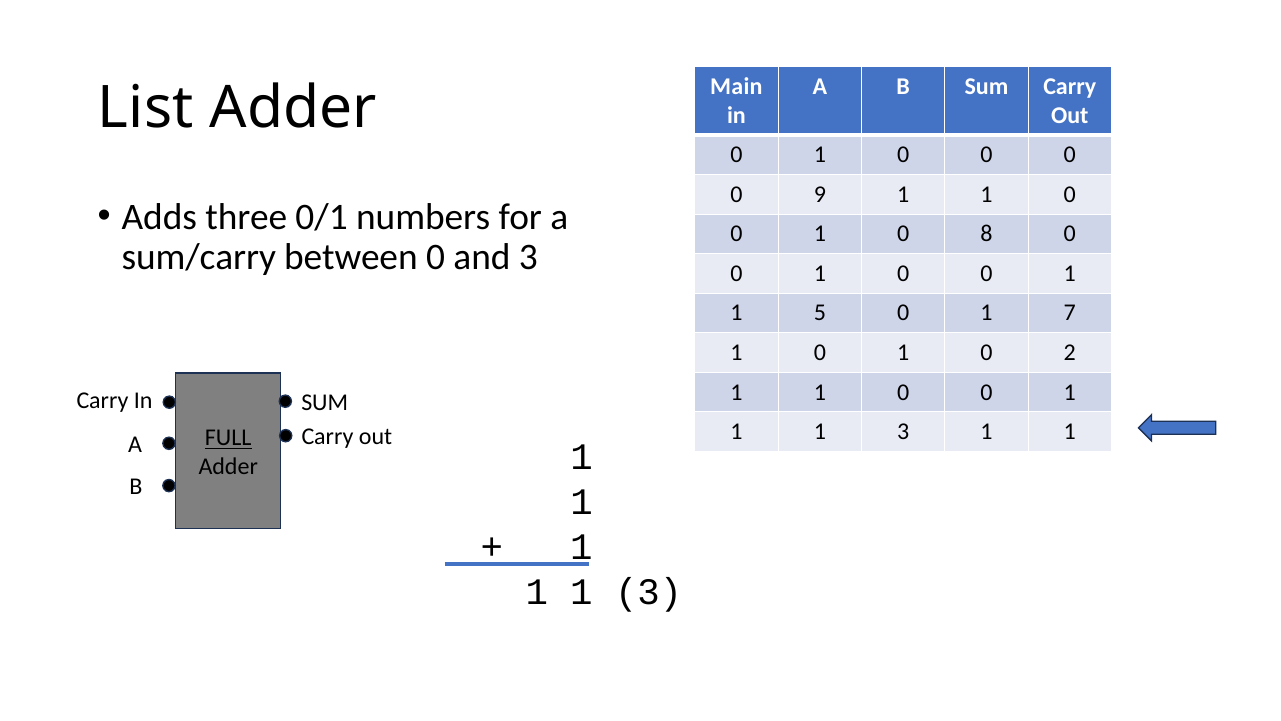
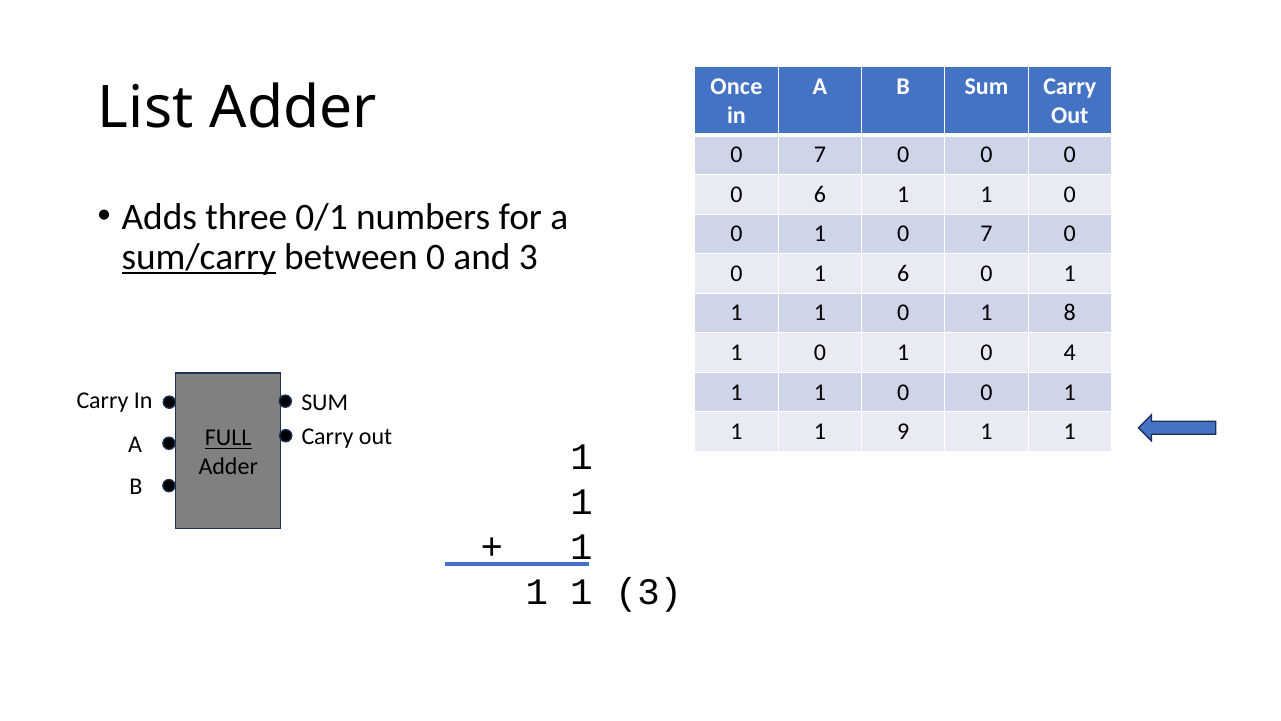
Main: Main -> Once
1 at (820, 155): 1 -> 7
0 9: 9 -> 6
1 0 8: 8 -> 7
sum/carry underline: none -> present
0 at (903, 273): 0 -> 6
5 at (820, 313): 5 -> 1
7: 7 -> 8
2: 2 -> 4
3 at (903, 431): 3 -> 9
